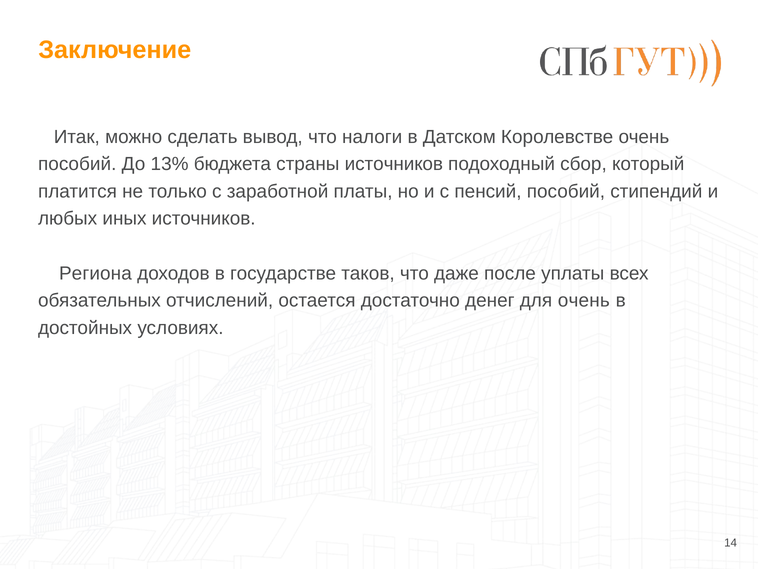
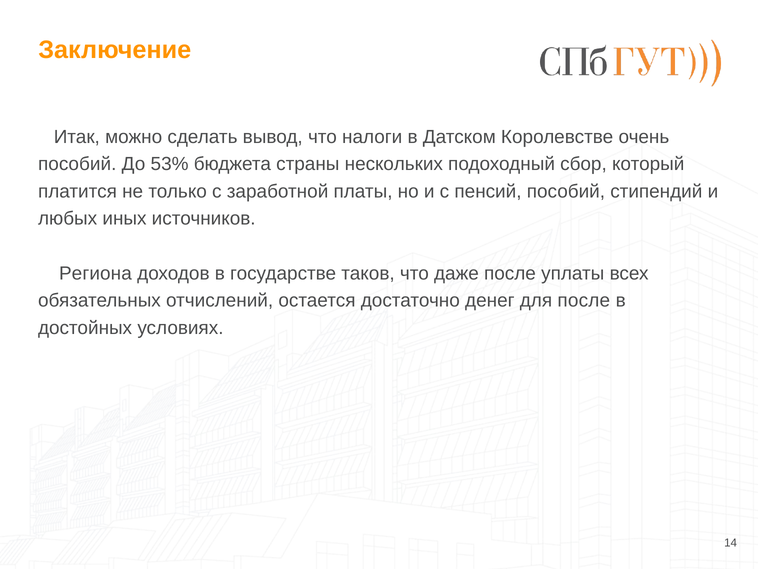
13%: 13% -> 53%
страны источников: источников -> нескольких
для очень: очень -> после
